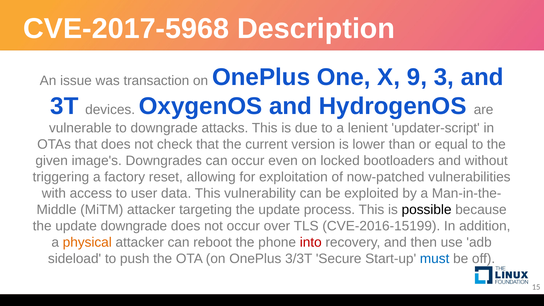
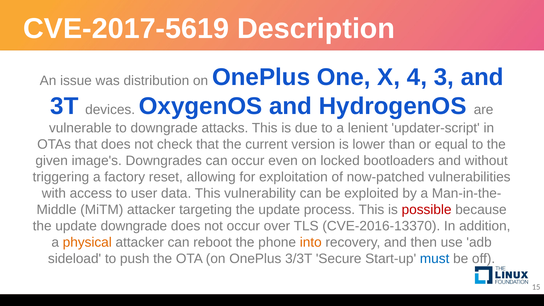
CVE-2017-5968: CVE-2017-5968 -> CVE-2017-5619
transaction: transaction -> distribution
9: 9 -> 4
possible colour: black -> red
CVE-2016-15199: CVE-2016-15199 -> CVE-2016-13370
into colour: red -> orange
